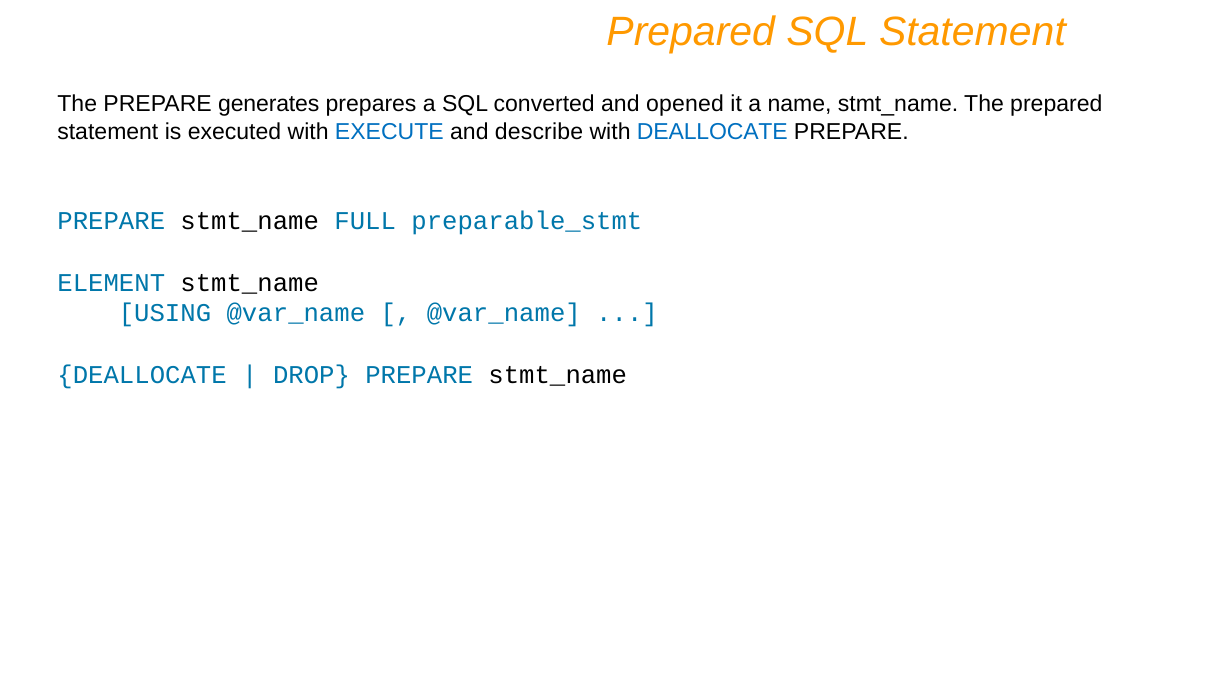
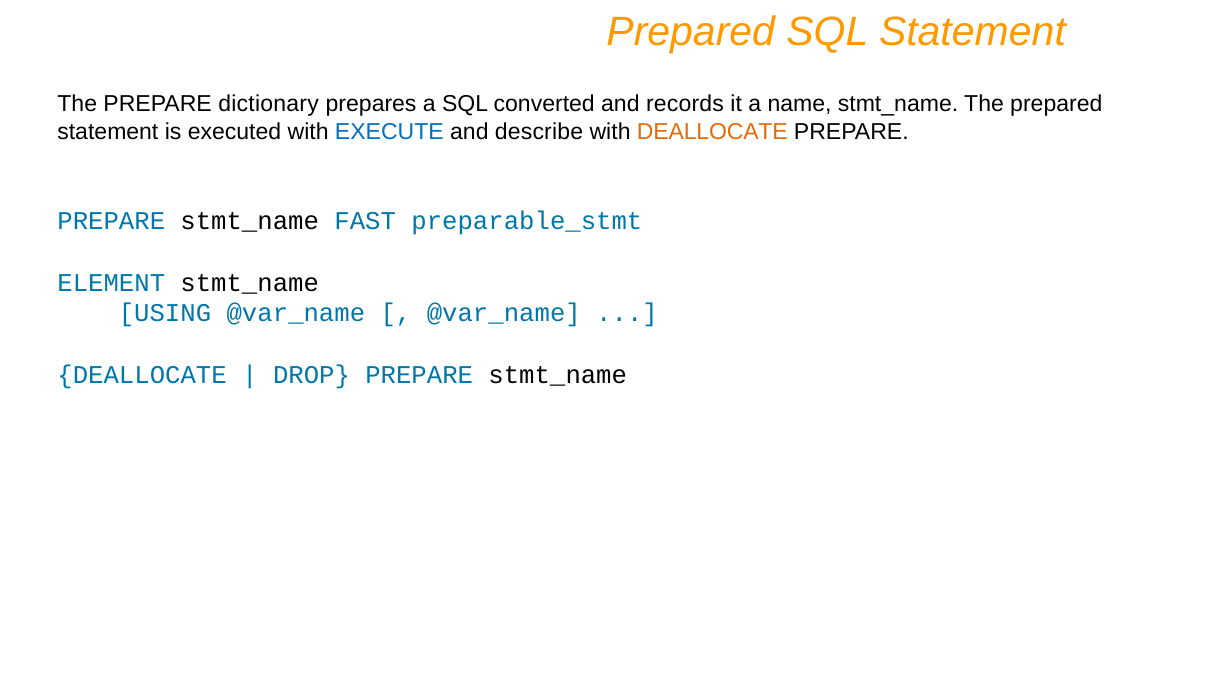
generates: generates -> dictionary
opened: opened -> records
DEALLOCATE at (712, 132) colour: blue -> orange
FULL: FULL -> FAST
